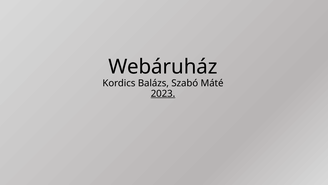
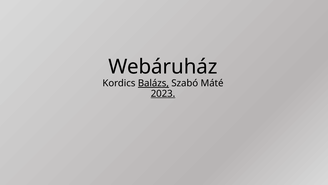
Balázs underline: none -> present
